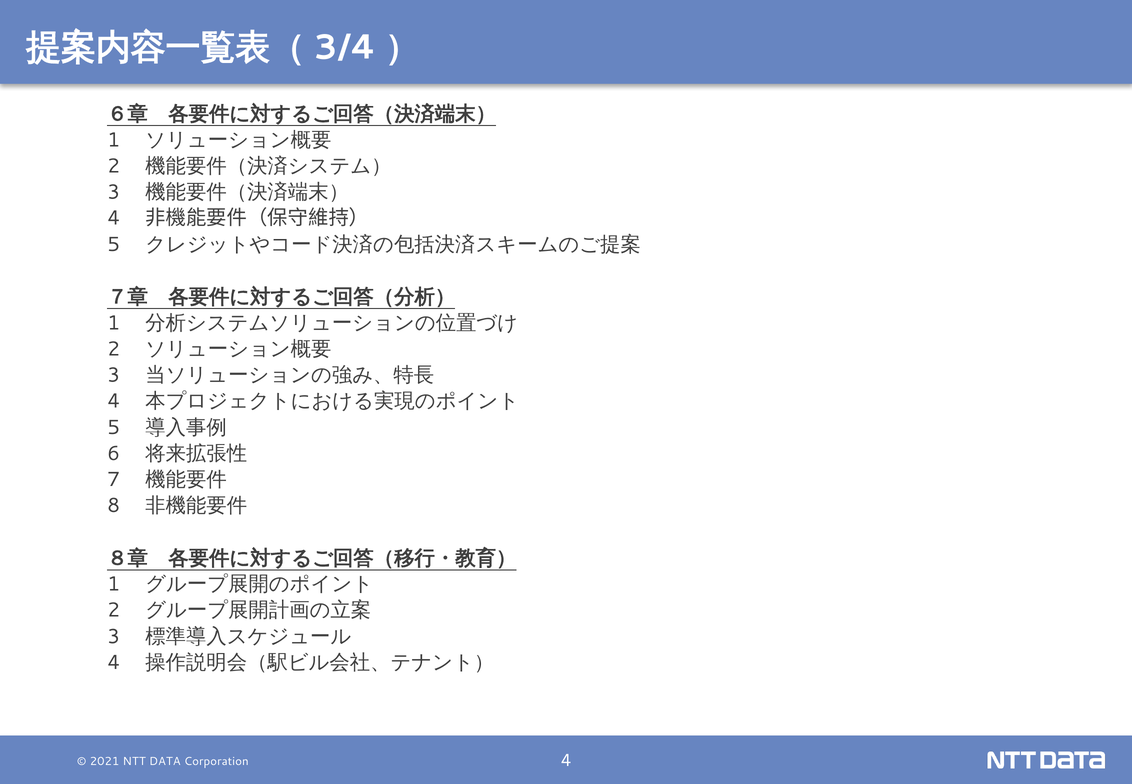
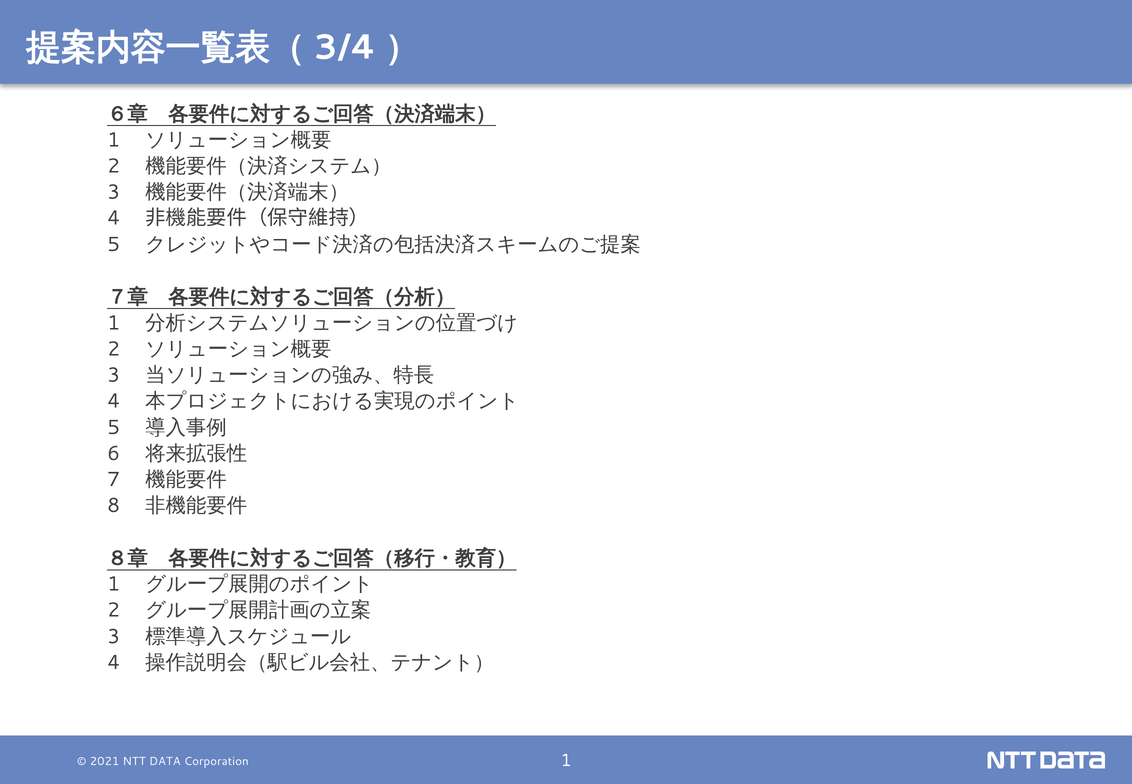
4 at (566, 760): 4 -> 1
